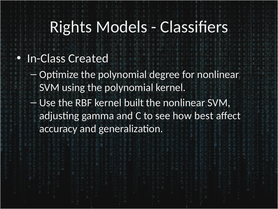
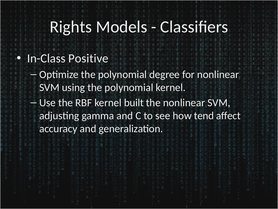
Created: Created -> Positive
best: best -> tend
